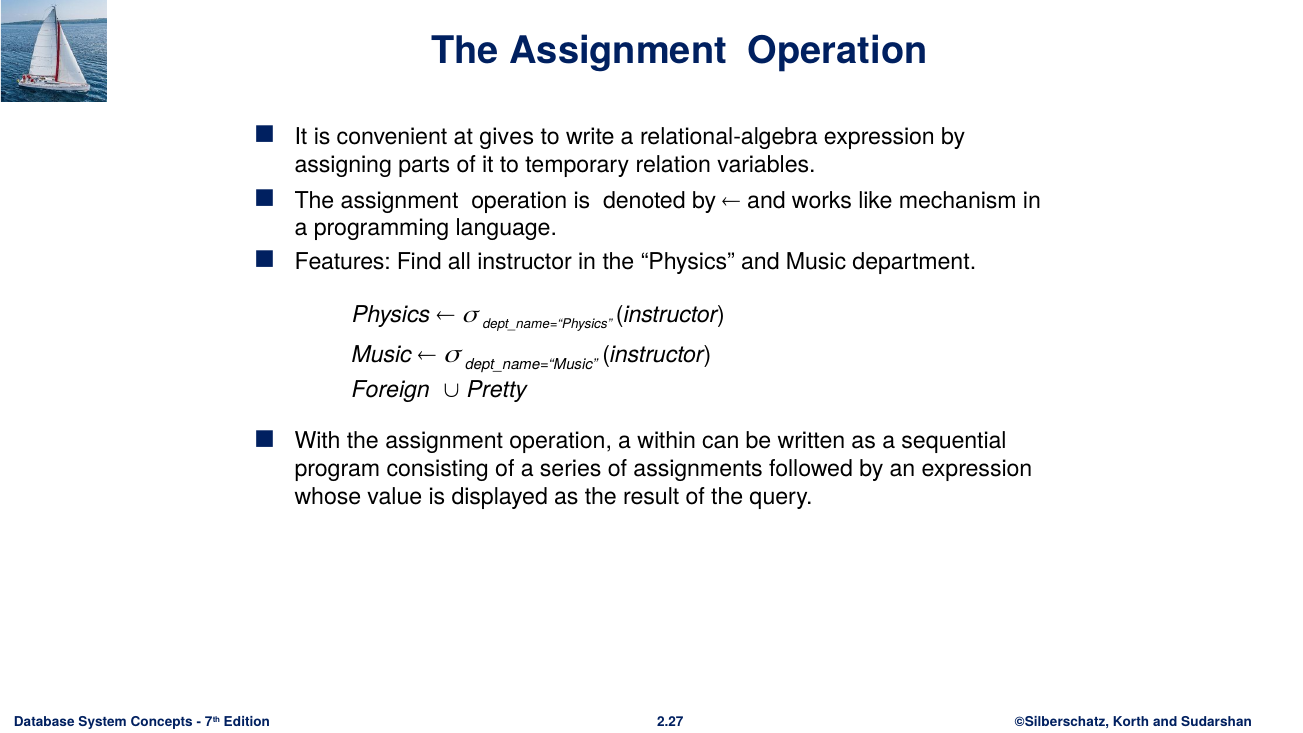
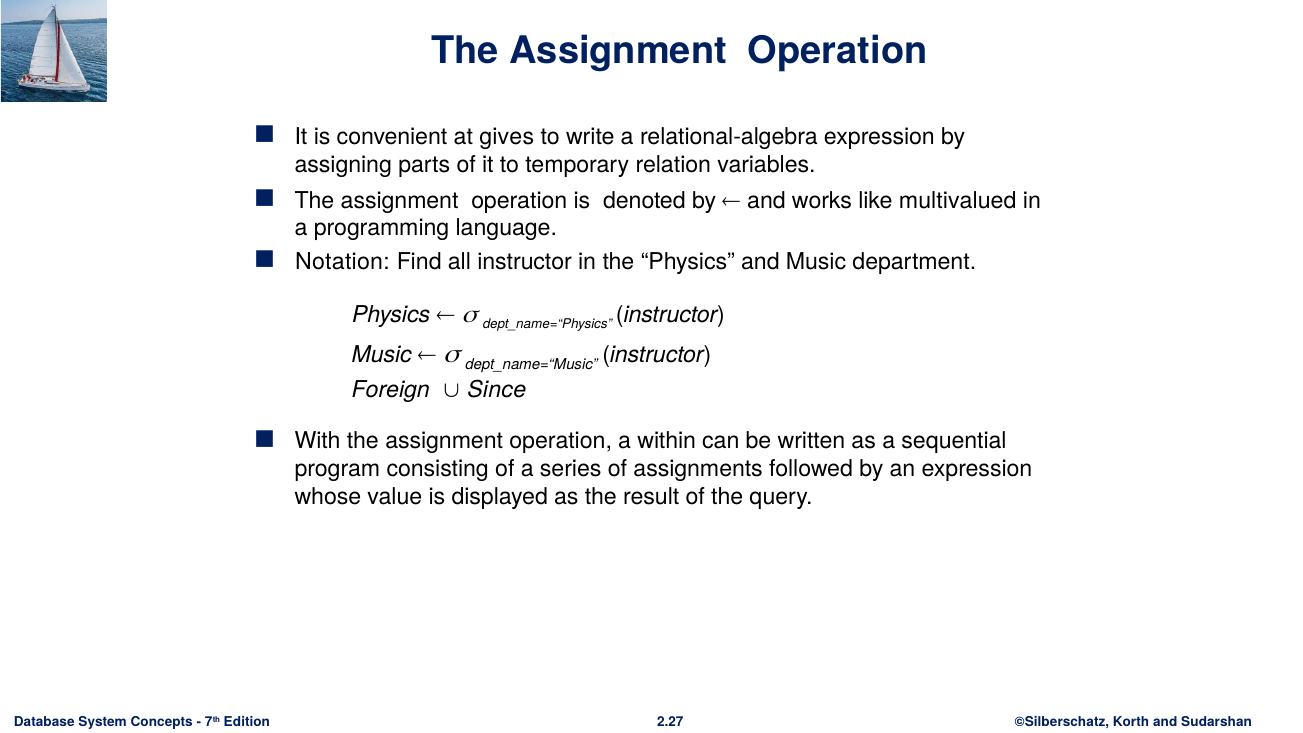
mechanism: mechanism -> multivalued
Features: Features -> Notation
Pretty: Pretty -> Since
